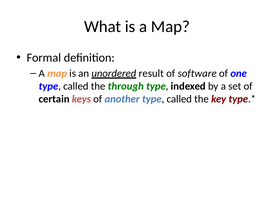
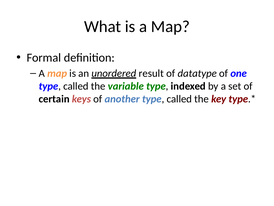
software: software -> datatype
through: through -> variable
